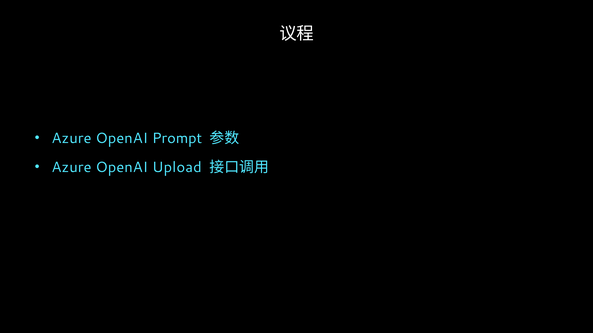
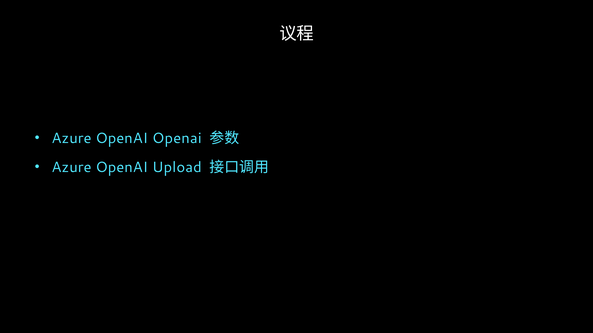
OpenAI Prompt: Prompt -> Openai
